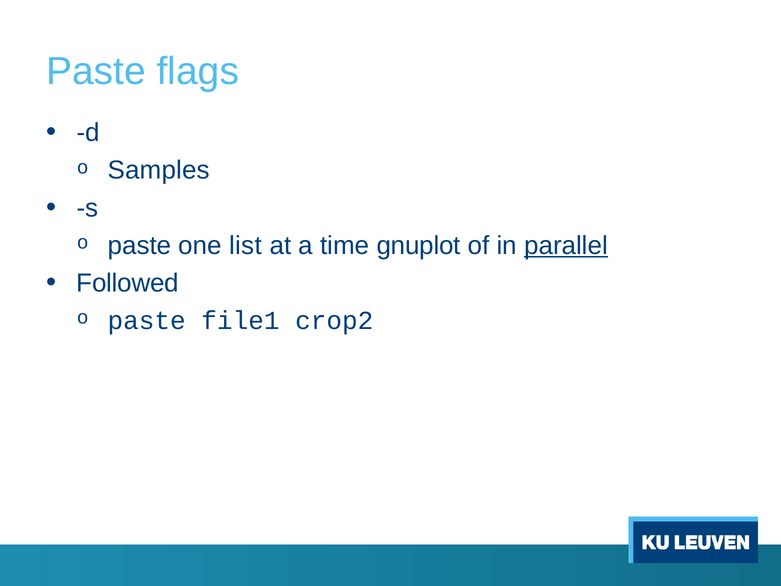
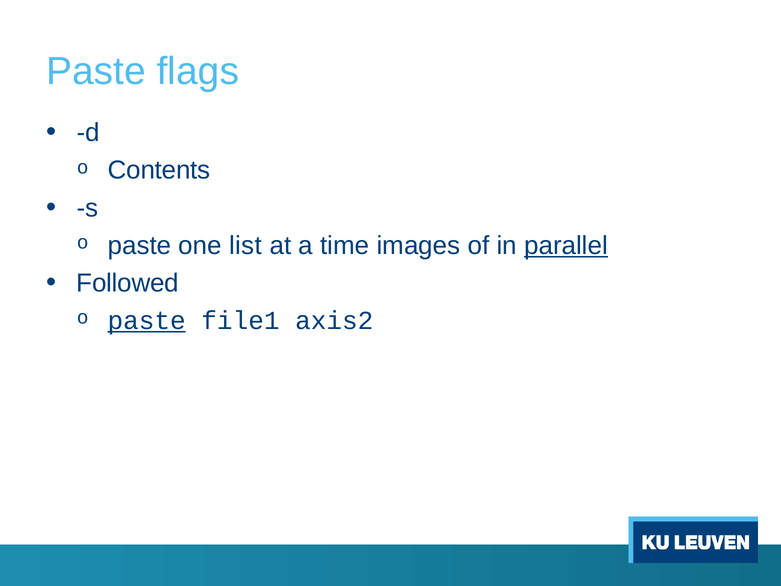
Samples: Samples -> Contents
gnuplot: gnuplot -> images
paste at (147, 320) underline: none -> present
crop2: crop2 -> axis2
